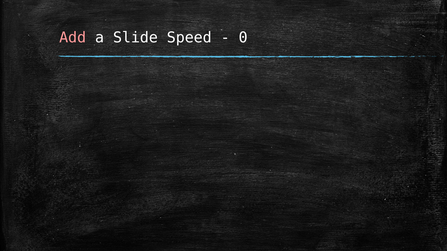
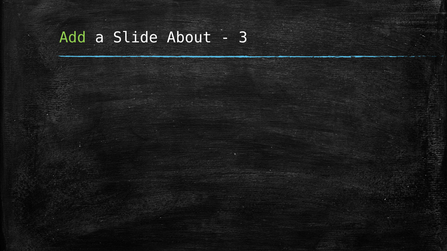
Add colour: pink -> light green
Speed: Speed -> About
0: 0 -> 3
